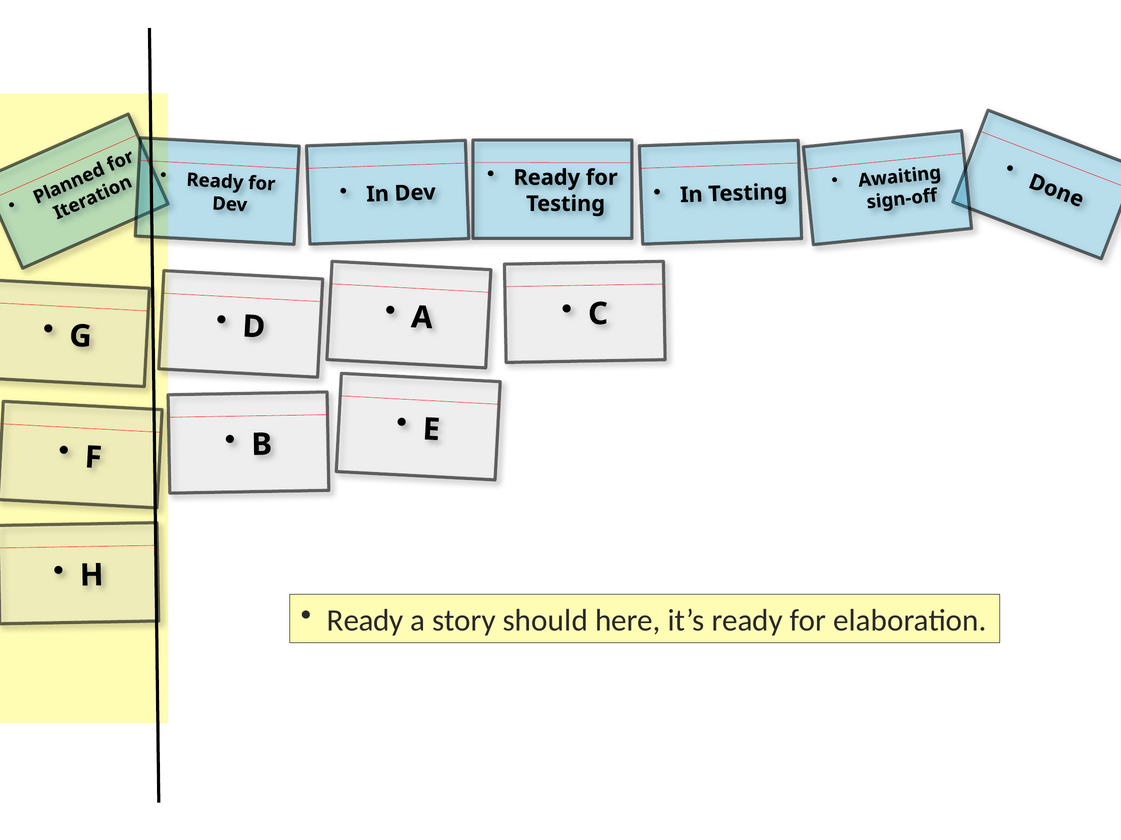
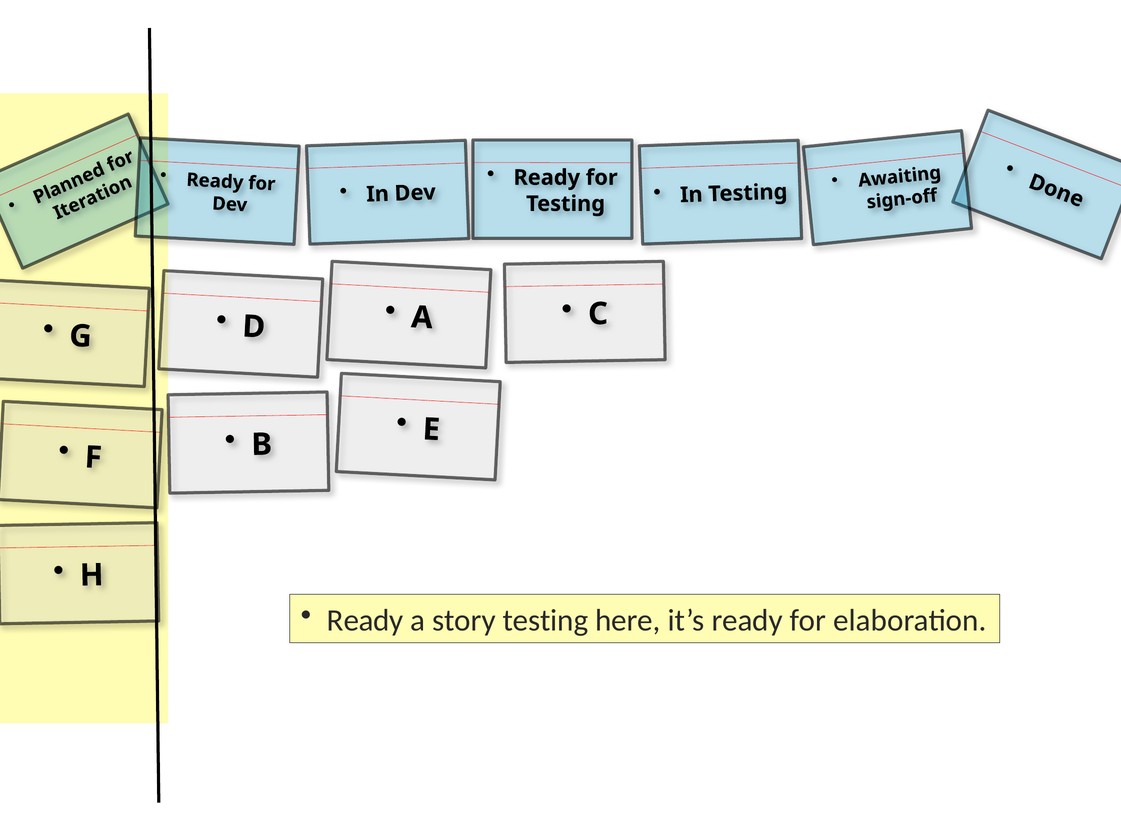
story should: should -> testing
